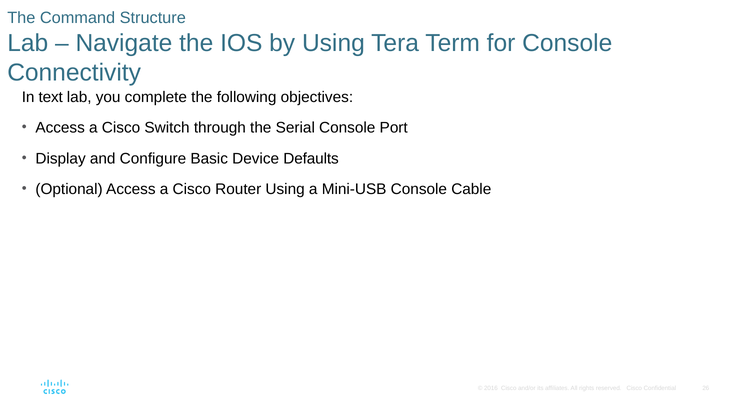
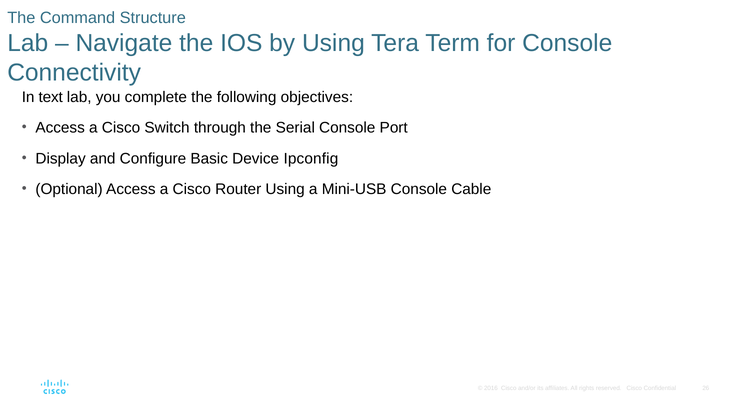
Defaults: Defaults -> Ipconfig
